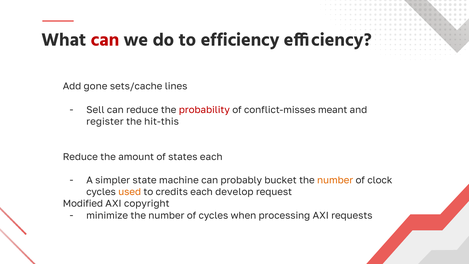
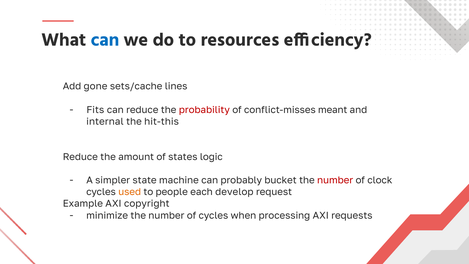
can at (105, 40) colour: red -> blue
to efficiency: efficiency -> resources
Sell: Sell -> Fits
register: register -> internal
states each: each -> logic
number at (335, 180) colour: orange -> red
credits: credits -> people
Modified: Modified -> Example
